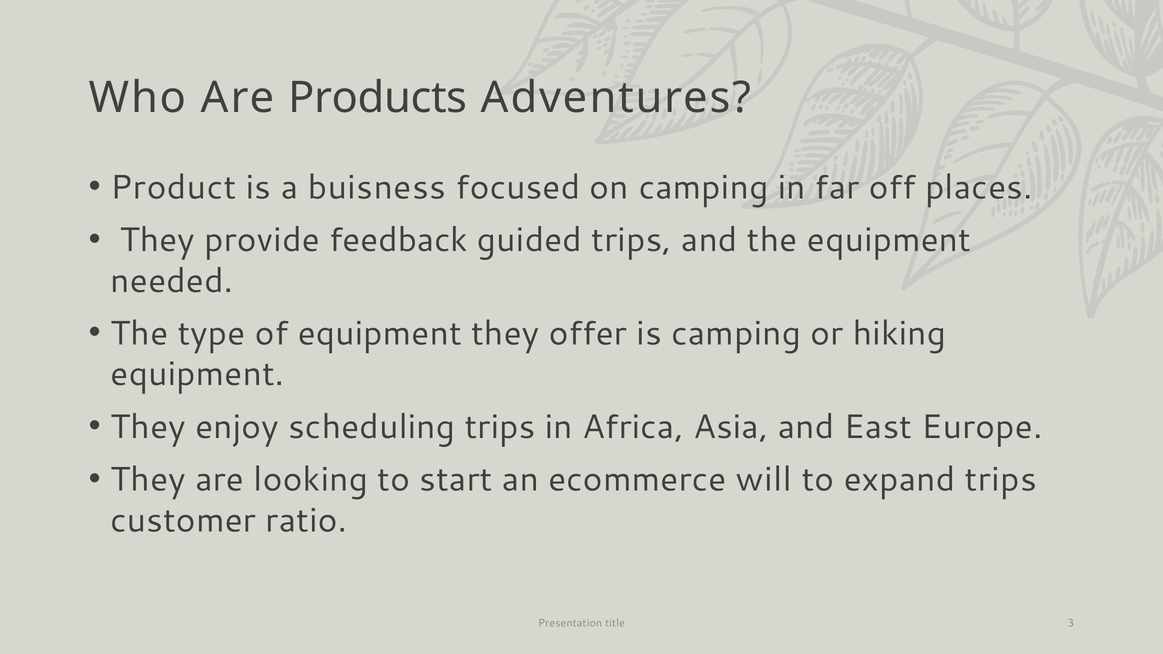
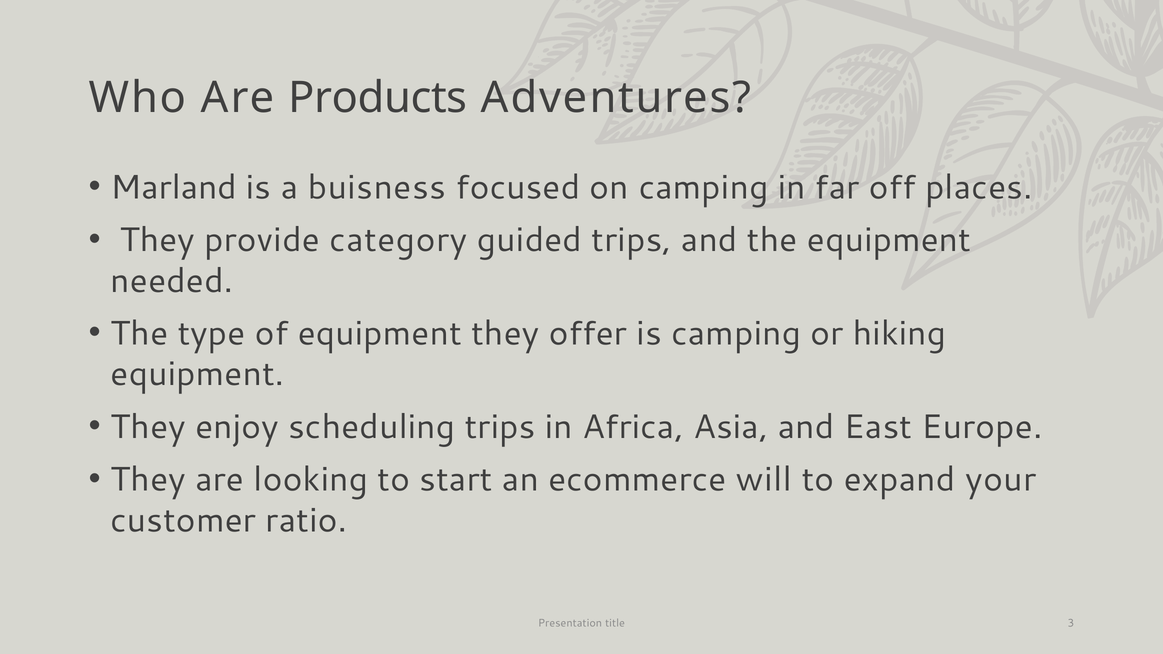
Product: Product -> Marland
feedback: feedback -> category
expand trips: trips -> your
